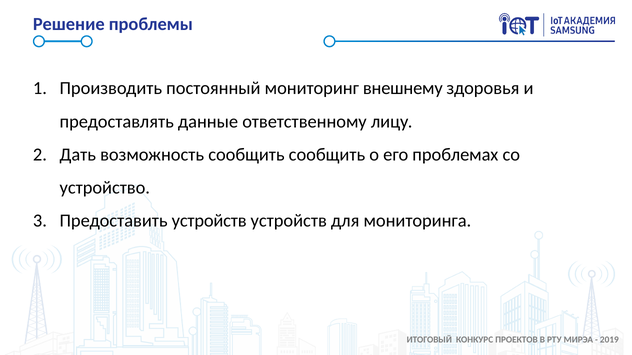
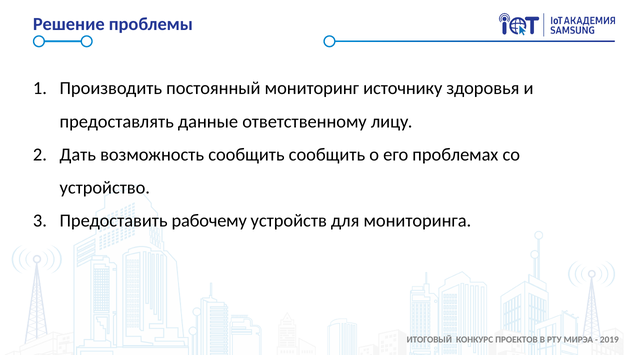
внешнему: внешнему -> источнику
Предоставить устройств: устройств -> рабочему
